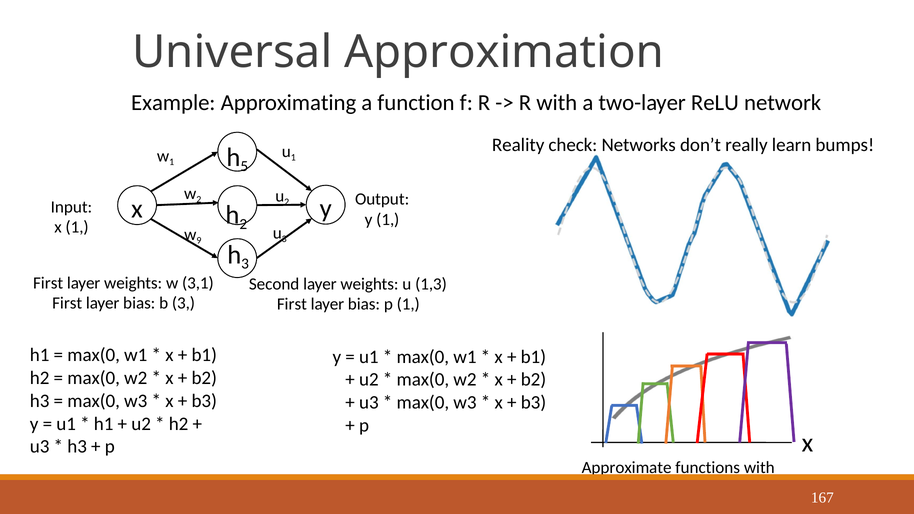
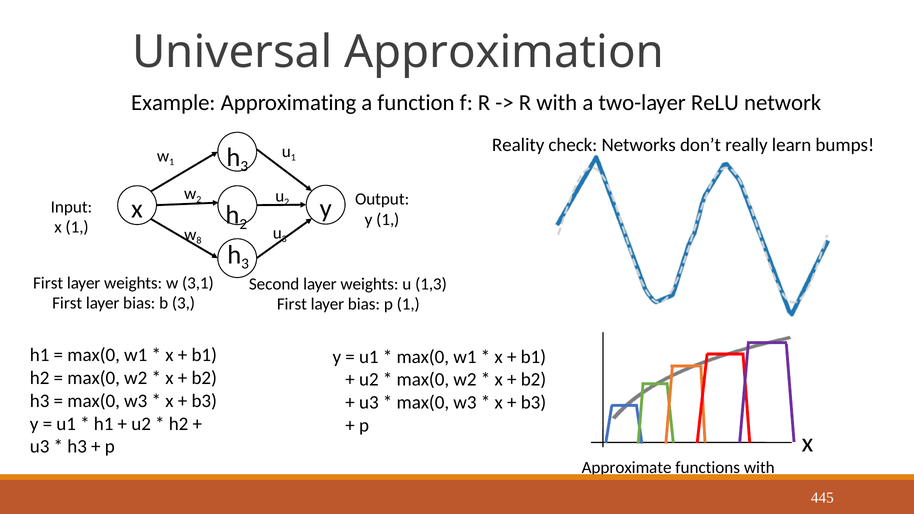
5 at (244, 166): 5 -> 3
9: 9 -> 8
167: 167 -> 445
